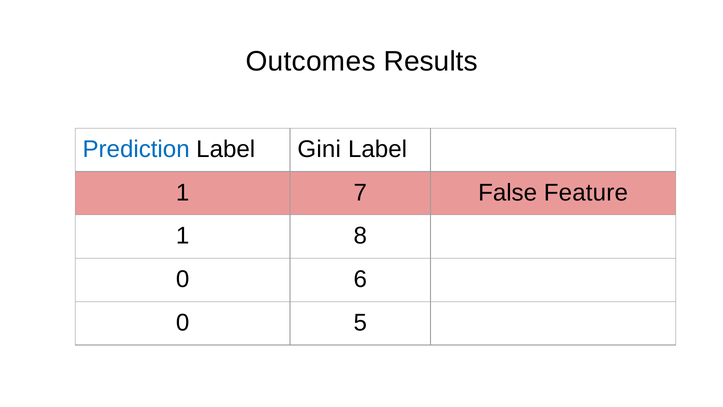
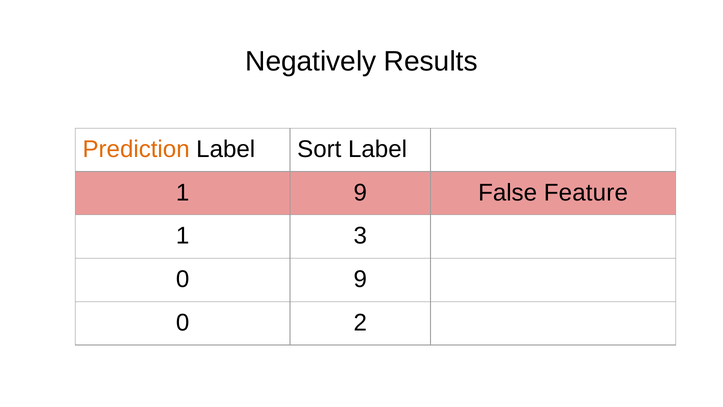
Outcomes: Outcomes -> Negatively
Prediction colour: blue -> orange
Gini: Gini -> Sort
1 7: 7 -> 9
8: 8 -> 3
0 6: 6 -> 9
5: 5 -> 2
